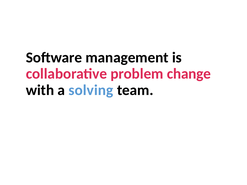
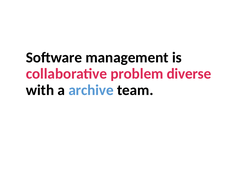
change: change -> diverse
solving: solving -> archive
